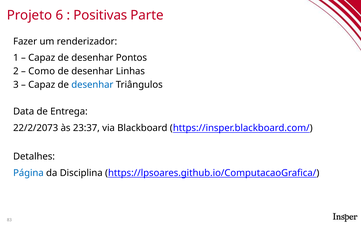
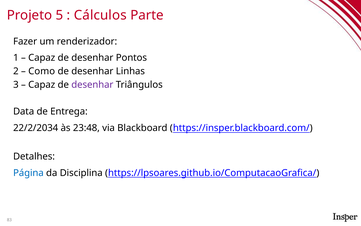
6: 6 -> 5
Positivas: Positivas -> Cálculos
desenhar at (92, 85) colour: blue -> purple
22/2/2073: 22/2/2073 -> 22/2/2034
23:37: 23:37 -> 23:48
